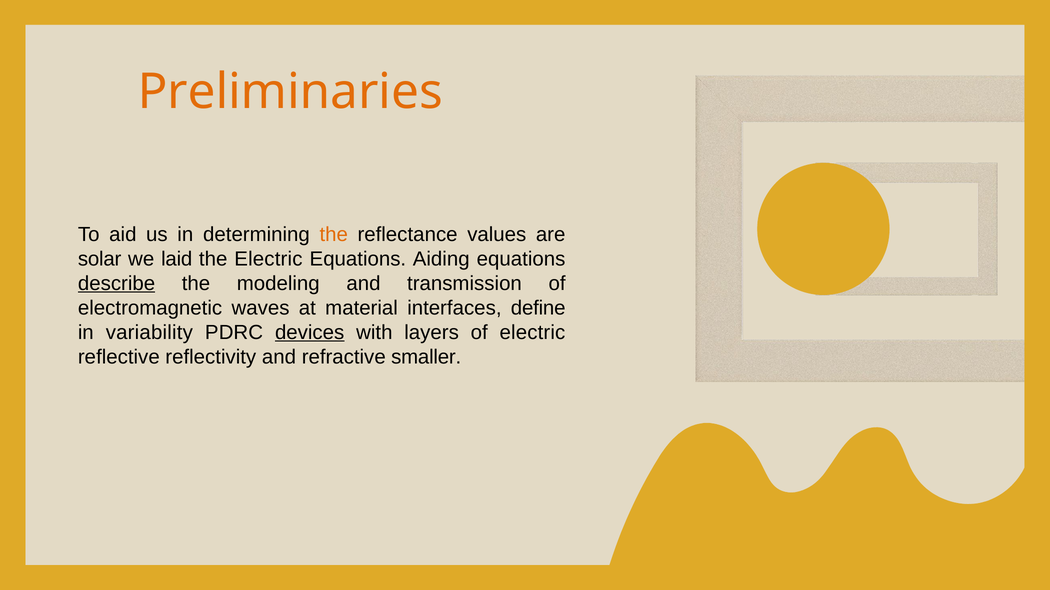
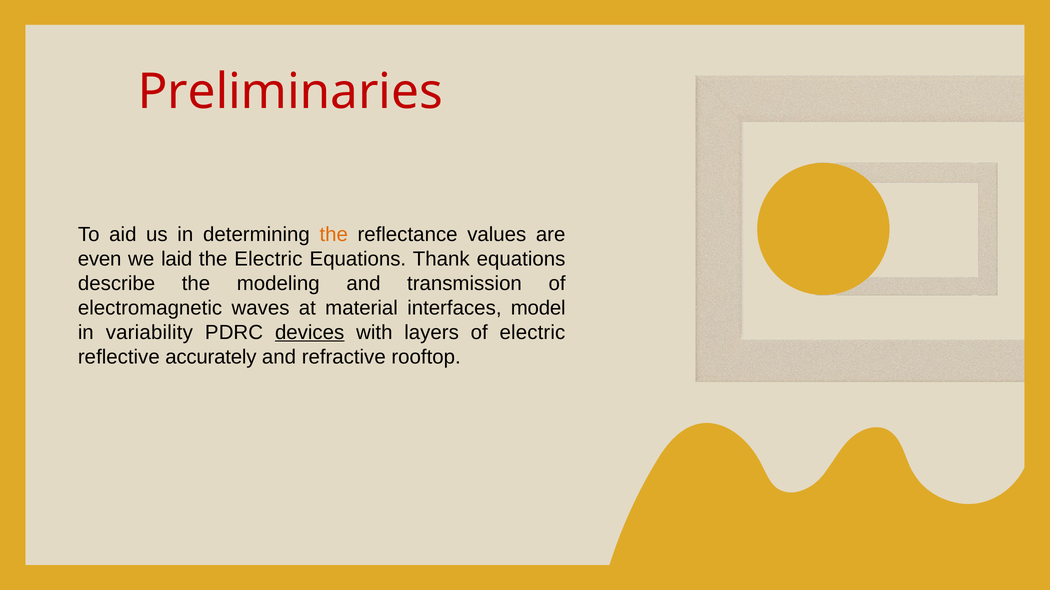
Preliminaries colour: orange -> red
solar: solar -> even
Aiding: Aiding -> Thank
describe underline: present -> none
define: define -> model
reflectivity: reflectivity -> accurately
smaller: smaller -> rooftop
